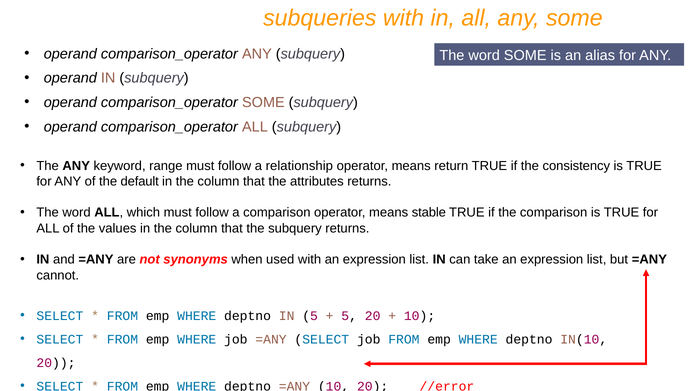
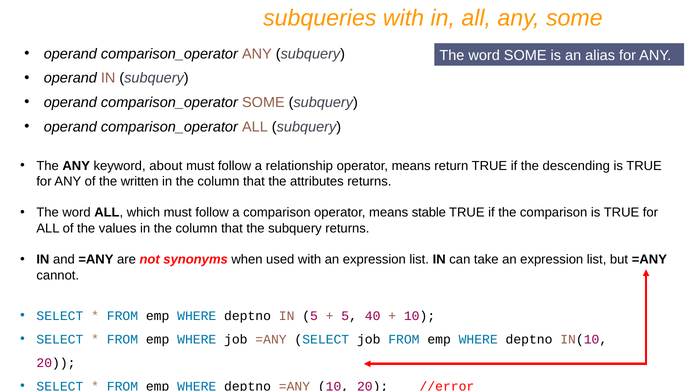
range: range -> about
consistency: consistency -> descending
default: default -> written
5 20: 20 -> 40
